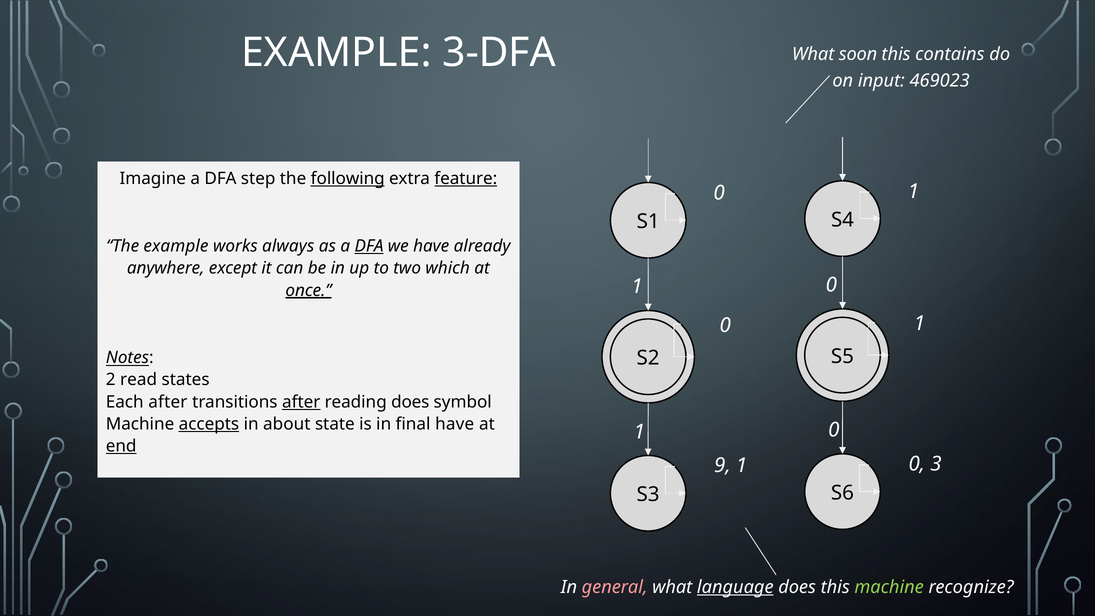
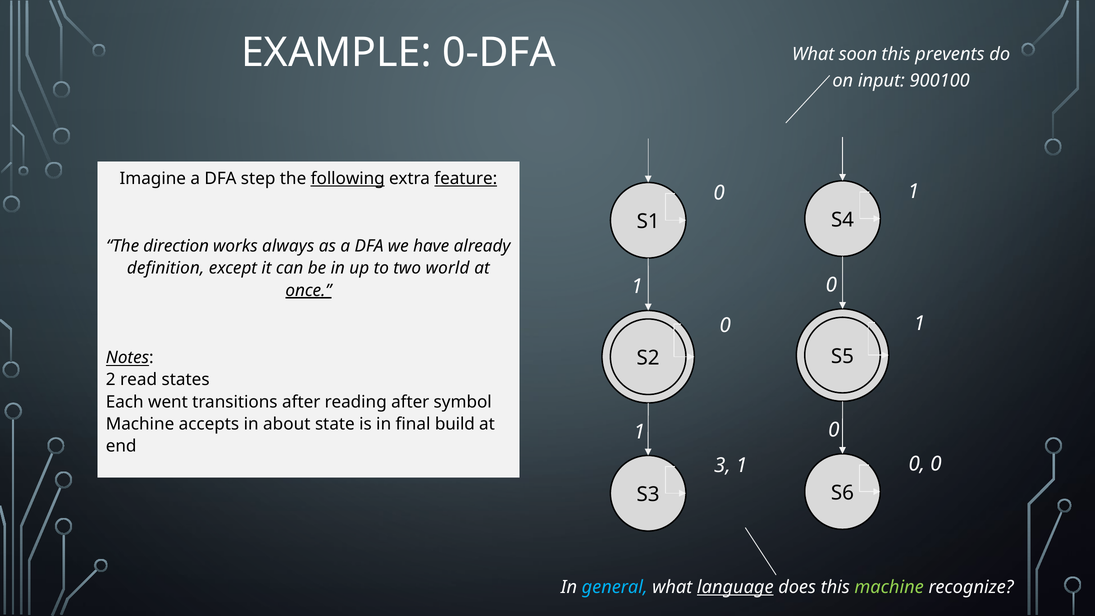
3-DFA: 3-DFA -> 0-DFA
contains: contains -> prevents
469023: 469023 -> 900100
The example: example -> direction
DFA at (369, 246) underline: present -> none
anywhere: anywhere -> definition
which: which -> world
Each after: after -> went
after at (301, 402) underline: present -> none
reading does: does -> after
accepts underline: present -> none
final have: have -> build
end underline: present -> none
3 at (936, 464): 3 -> 0
9: 9 -> 3
general colour: pink -> light blue
